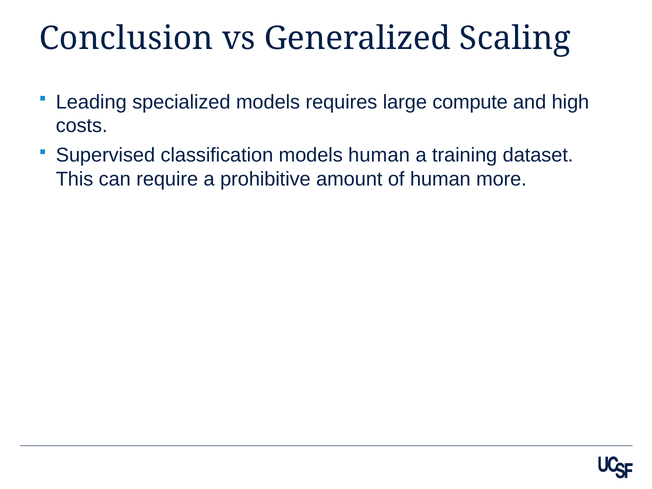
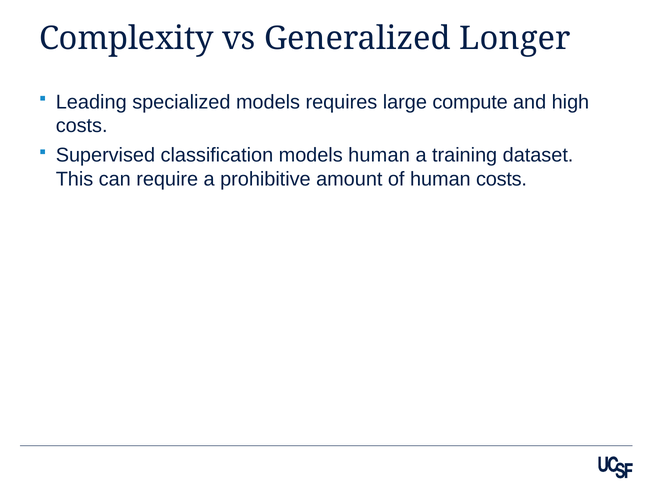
Conclusion: Conclusion -> Complexity
Scaling: Scaling -> Longer
human more: more -> costs
